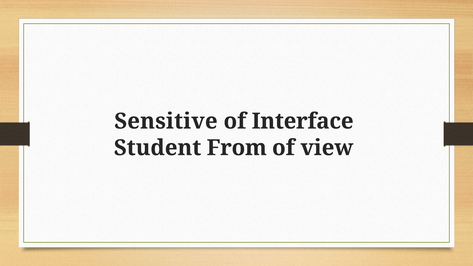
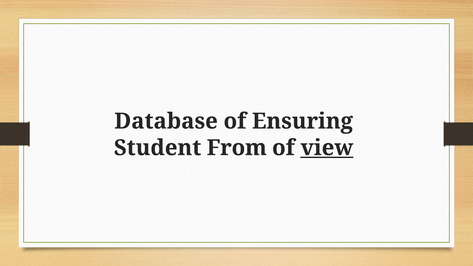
Sensitive: Sensitive -> Database
Interface: Interface -> Ensuring
view underline: none -> present
